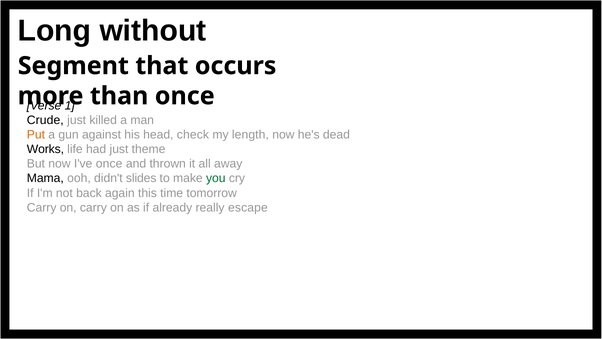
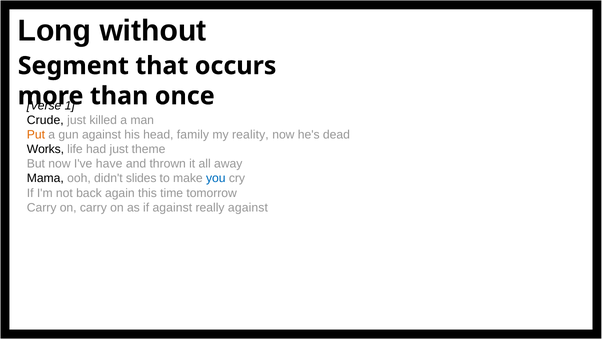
check: check -> family
length: length -> reality
I've once: once -> have
you colour: green -> blue
if already: already -> against
really escape: escape -> against
